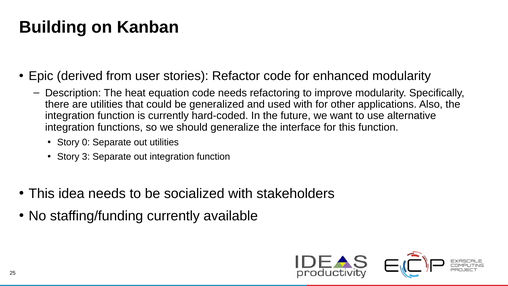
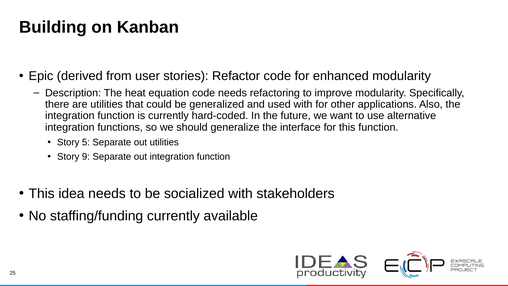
0: 0 -> 5
3: 3 -> 9
